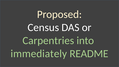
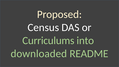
Carpentries: Carpentries -> Curriculums
immediately: immediately -> downloaded
